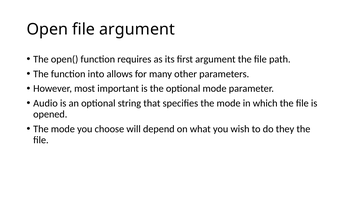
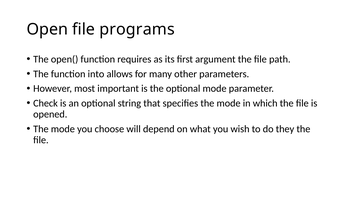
file argument: argument -> programs
Audio: Audio -> Check
